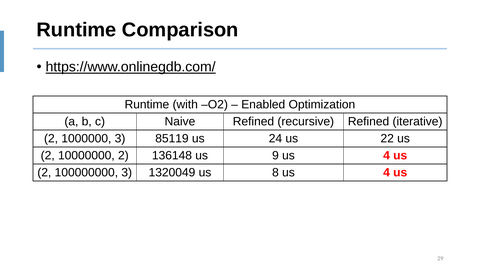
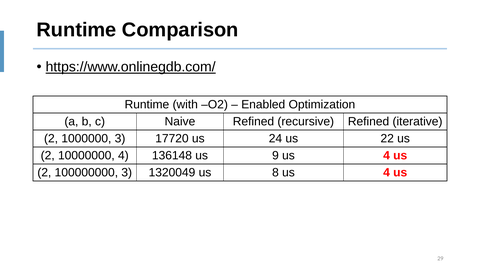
85119: 85119 -> 17720
10000000 2: 2 -> 4
